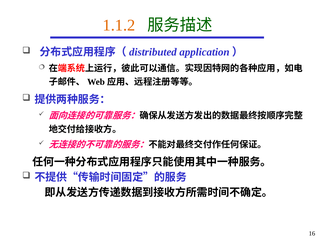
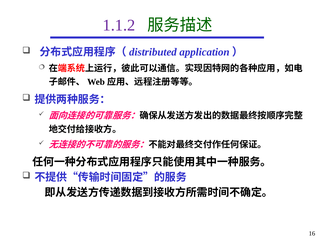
1.1.2 colour: orange -> purple
